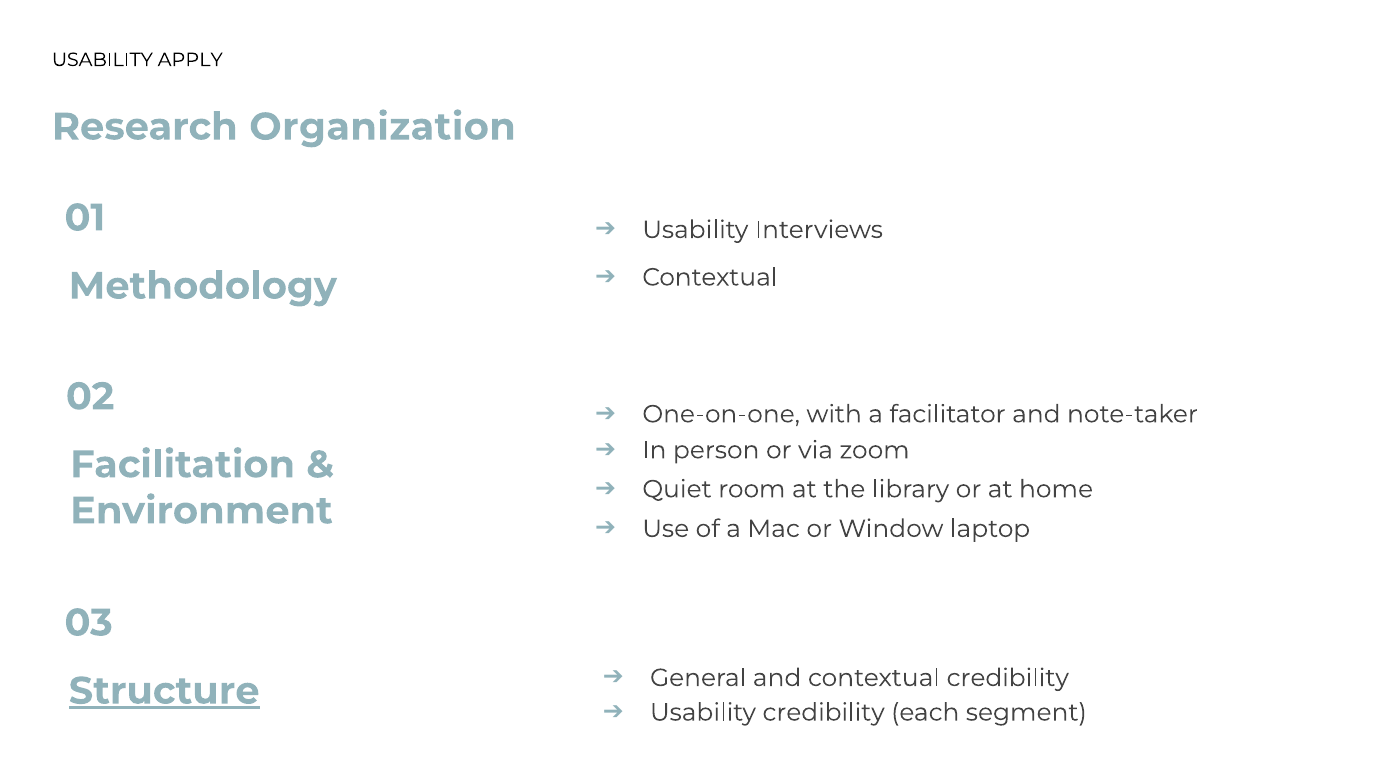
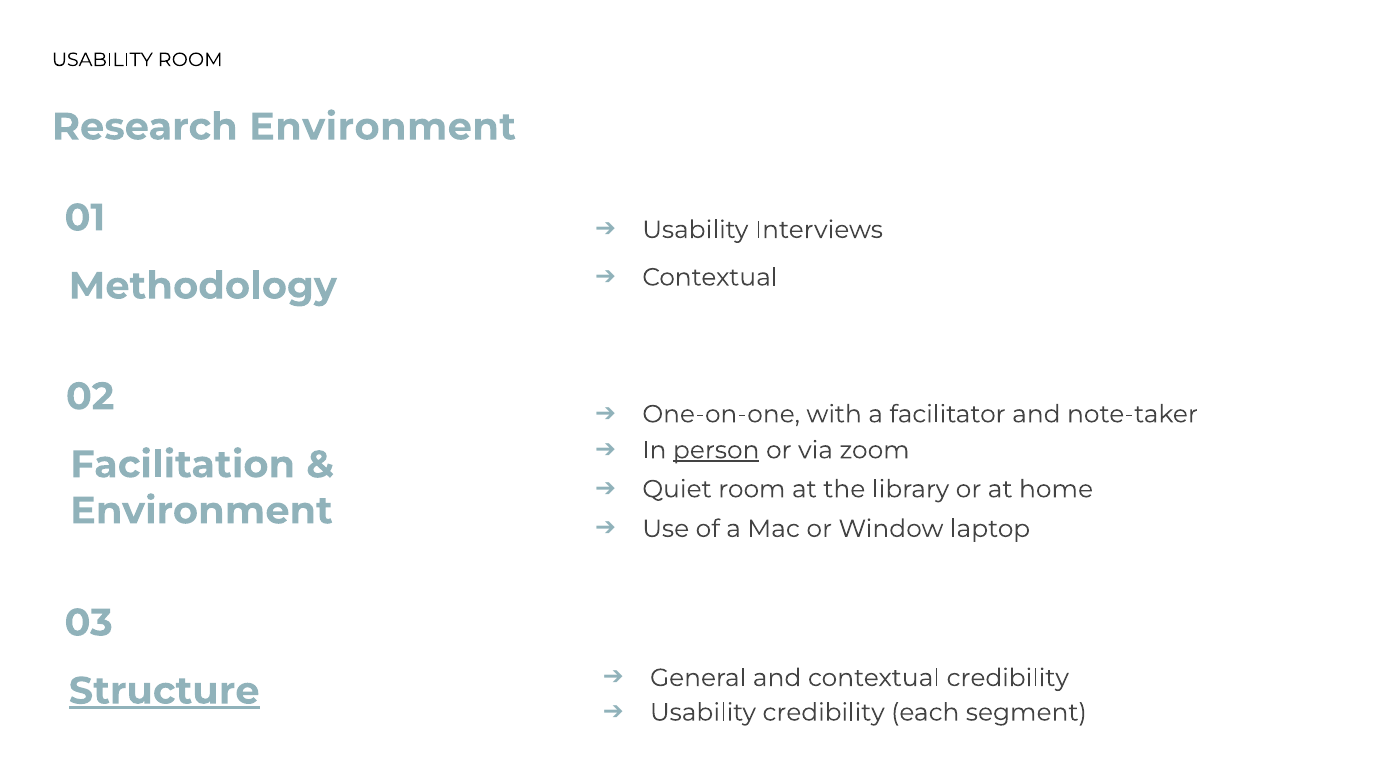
USABILITY APPLY: APPLY -> ROOM
Research Organization: Organization -> Environment
person underline: none -> present
